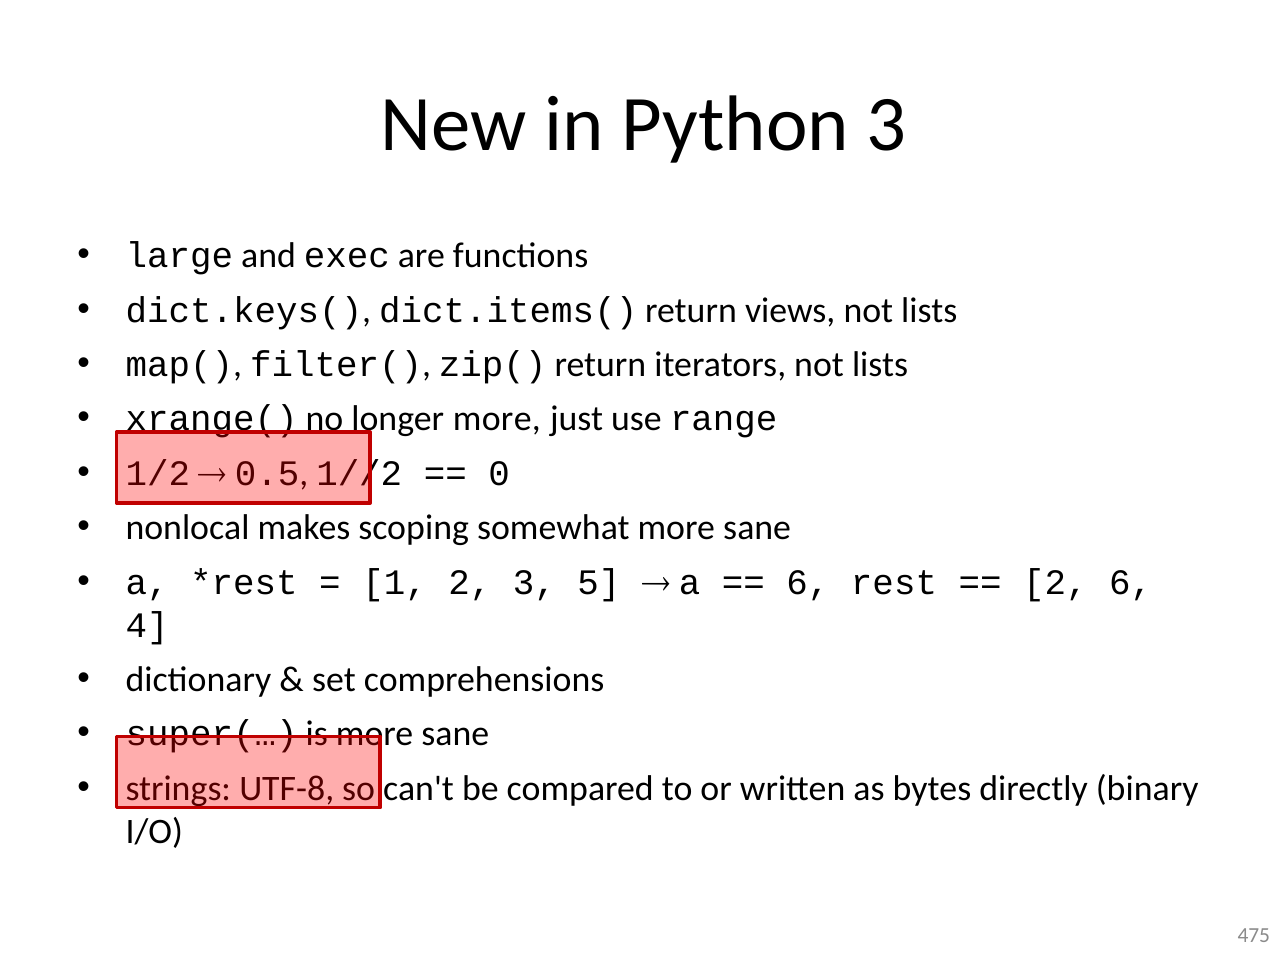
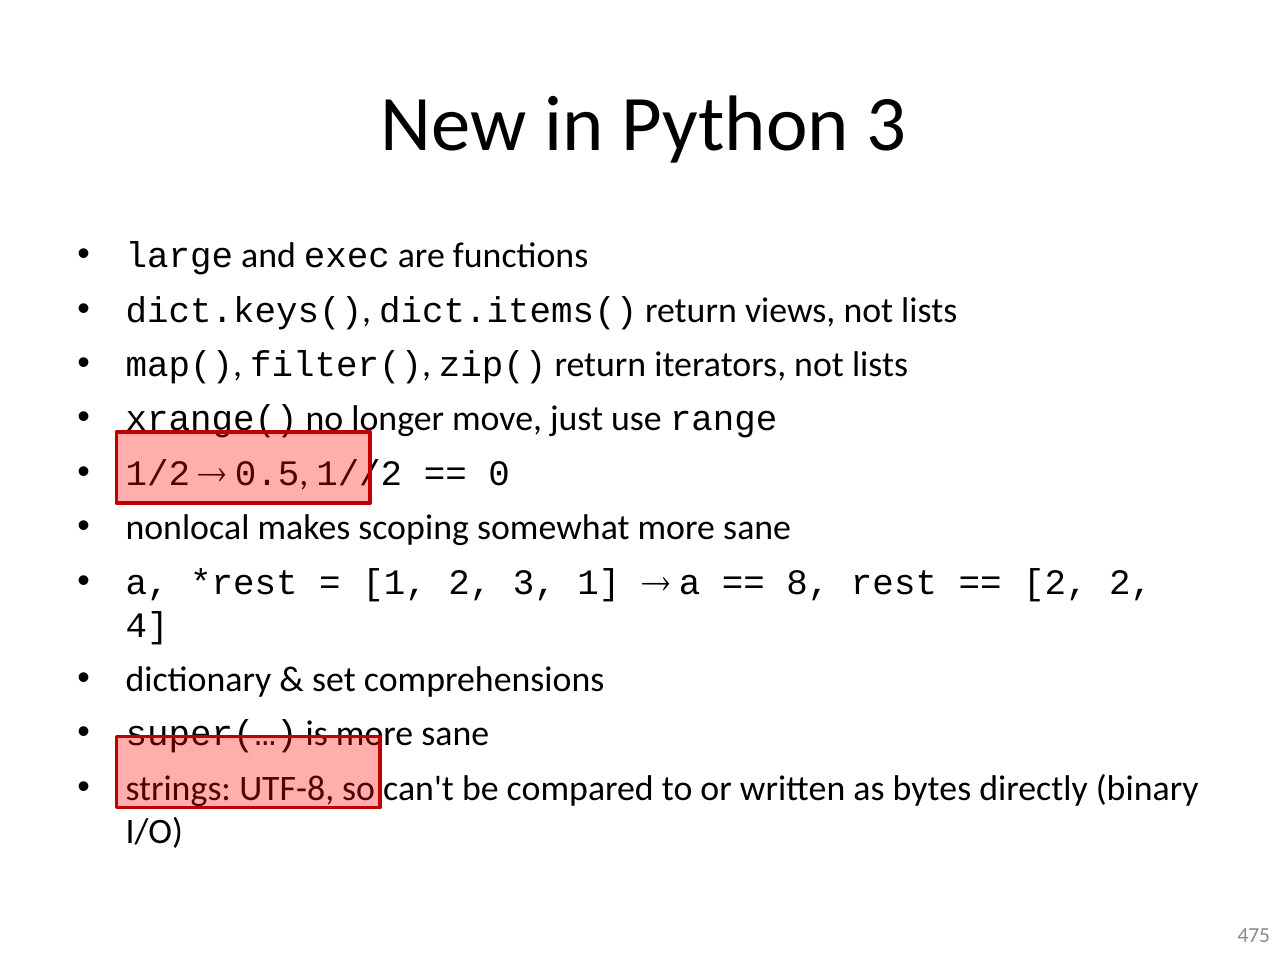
longer more: more -> move
3 5: 5 -> 1
6 at (808, 582): 6 -> 8
2 6: 6 -> 2
